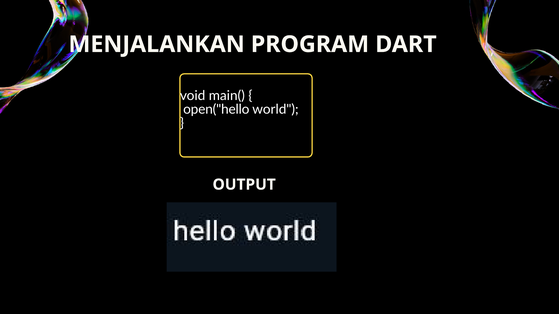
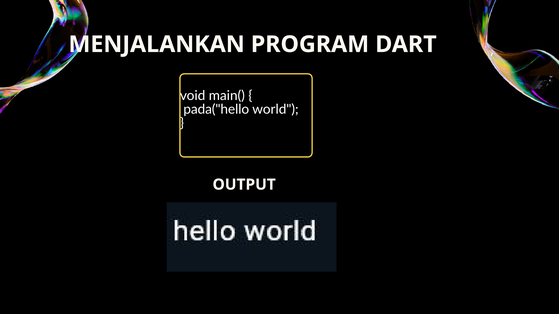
open("hello: open("hello -> pada("hello
